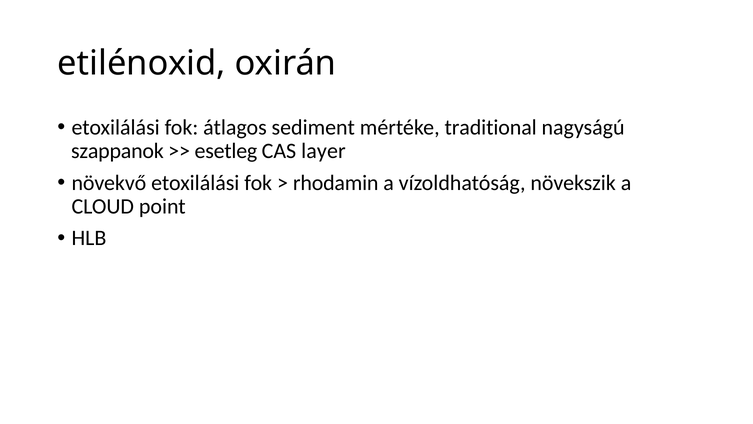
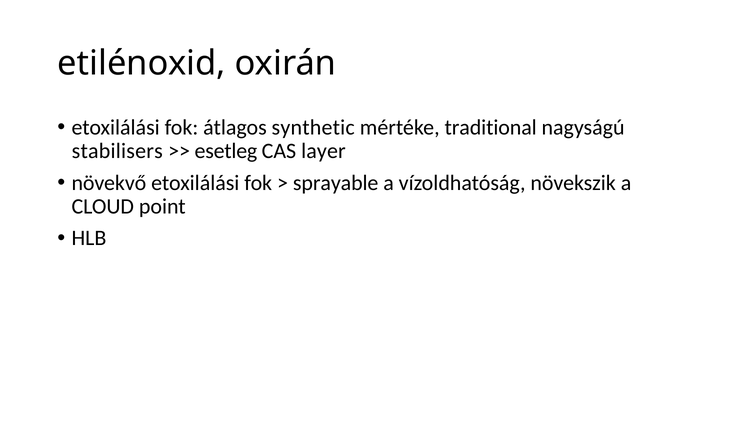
sediment: sediment -> synthetic
szappanok: szappanok -> stabilisers
rhodamin: rhodamin -> sprayable
